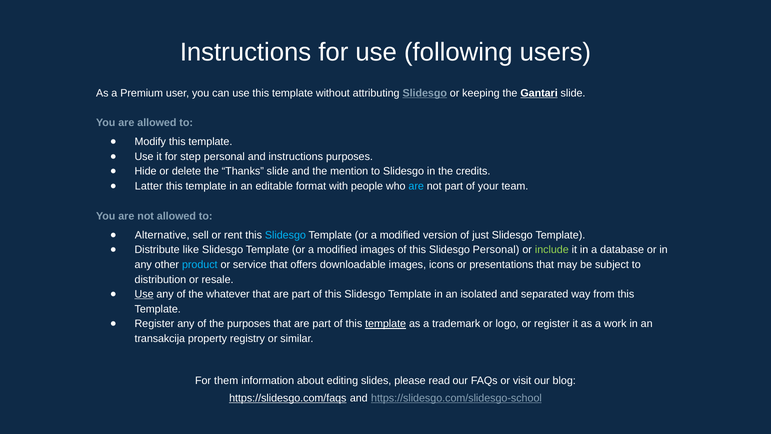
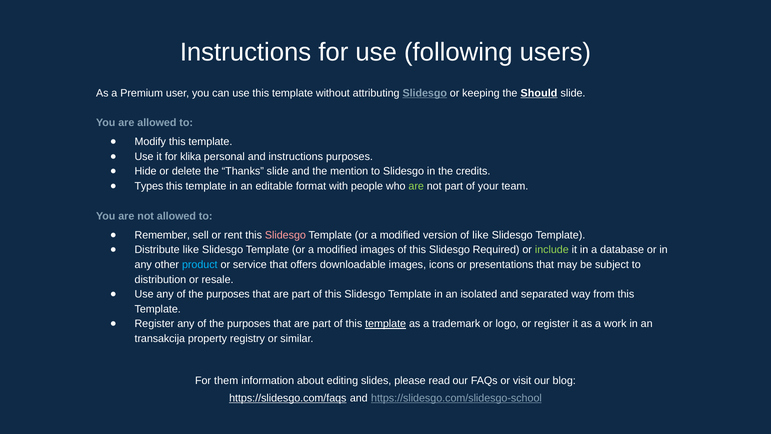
Gantari: Gantari -> Should
step: step -> klika
Latter: Latter -> Types
are at (416, 186) colour: light blue -> light green
Alternative: Alternative -> Remember
Slidesgo at (285, 235) colour: light blue -> pink
of just: just -> like
Slidesgo Personal: Personal -> Required
Use at (144, 294) underline: present -> none
whatever at (228, 294): whatever -> purposes
